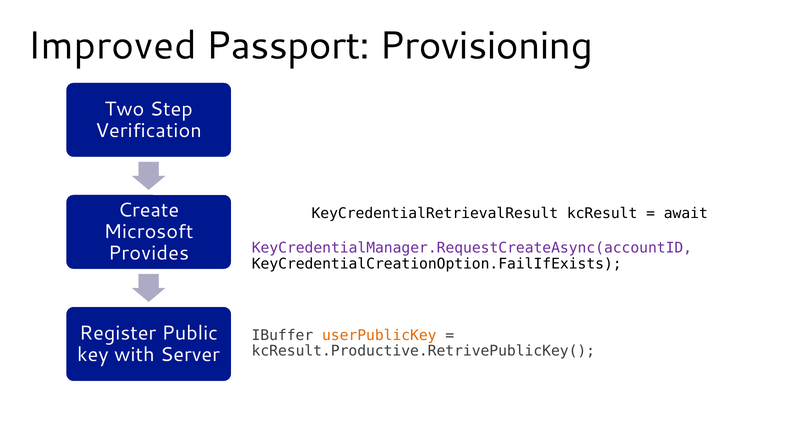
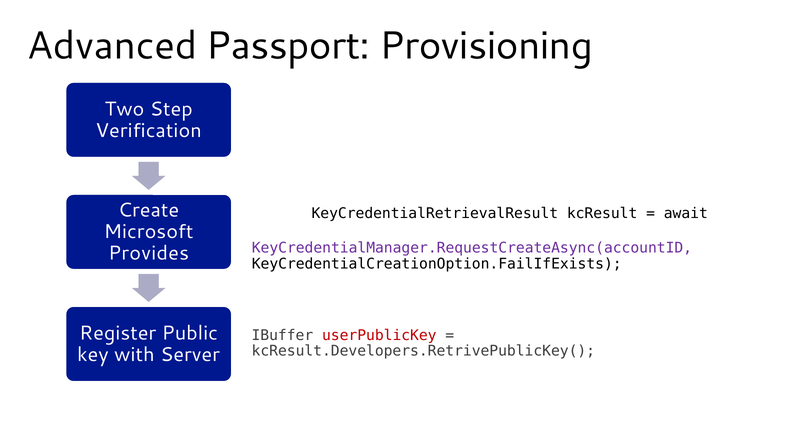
Improved: Improved -> Advanced
userPublicKey colour: orange -> red
kcResult.Productive.RetrivePublicKey(: kcResult.Productive.RetrivePublicKey( -> kcResult.Developers.RetrivePublicKey(
